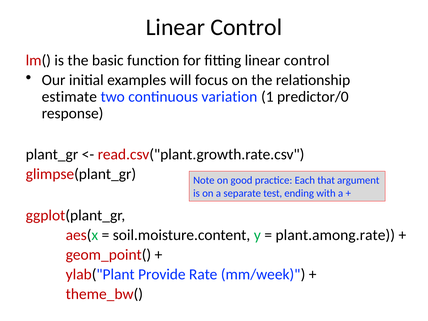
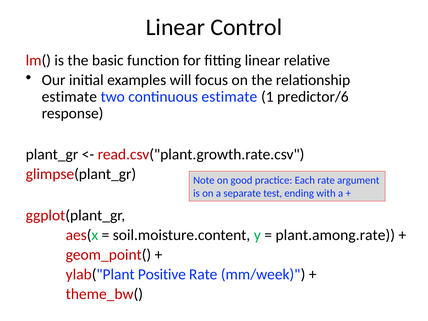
fitting linear control: control -> relative
continuous variation: variation -> estimate
predictor/0: predictor/0 -> predictor/6
Each that: that -> rate
Provide: Provide -> Positive
